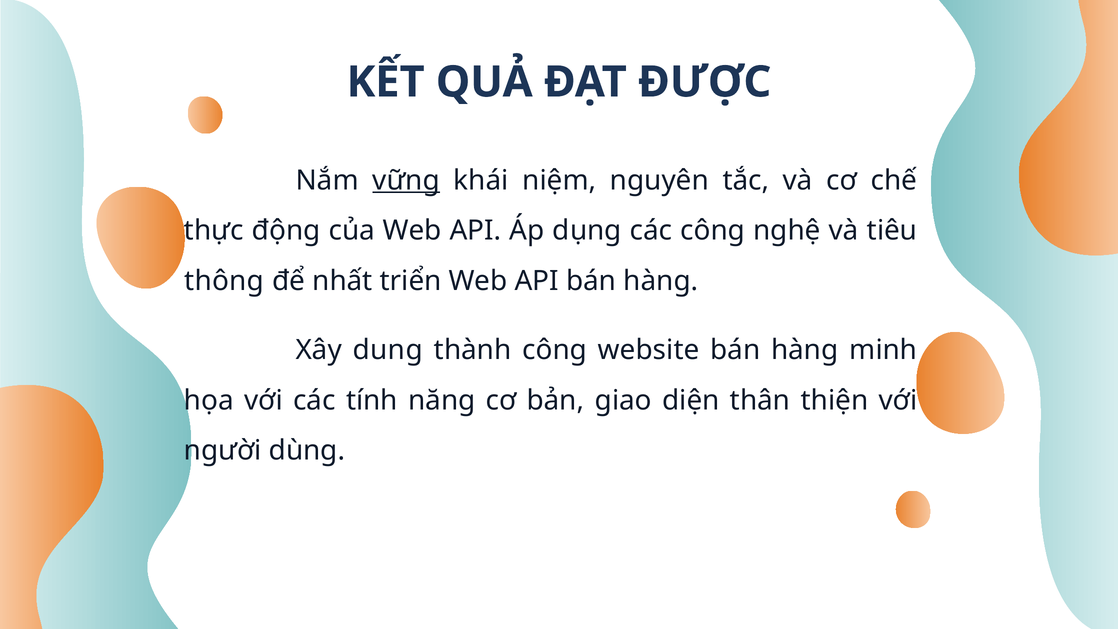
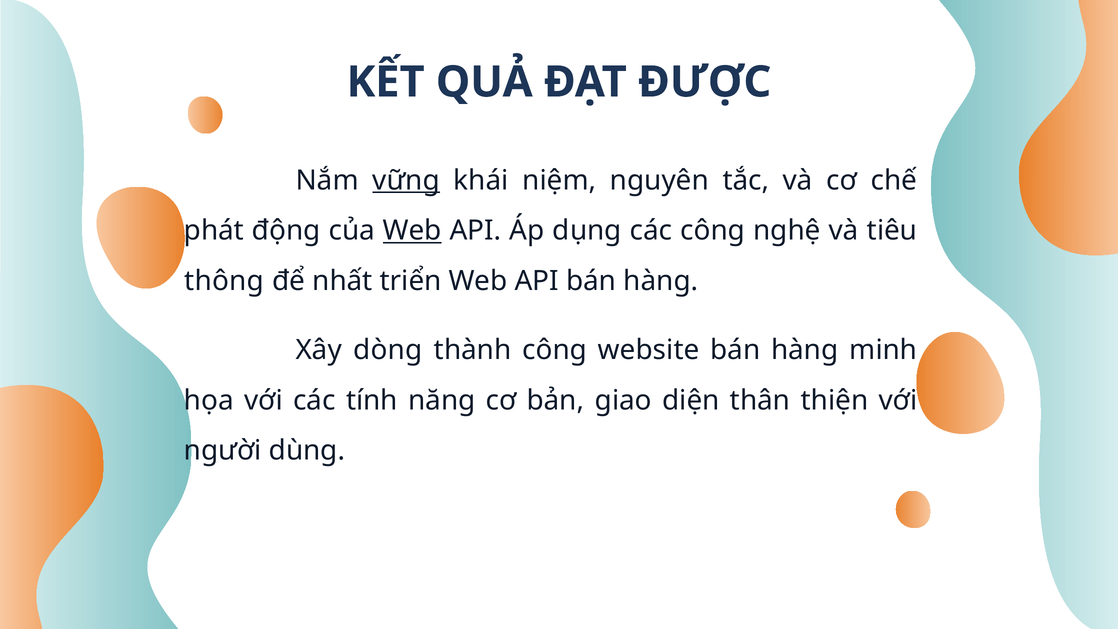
thực: thực -> phát
Web at (412, 231) underline: none -> present
dung: dung -> dòng
